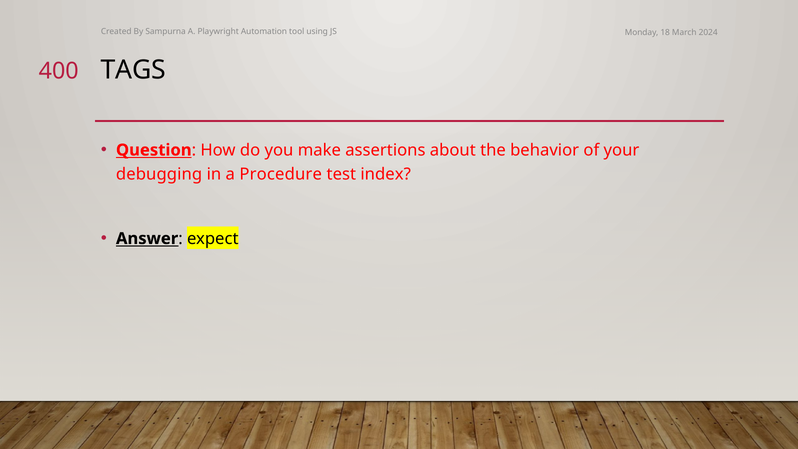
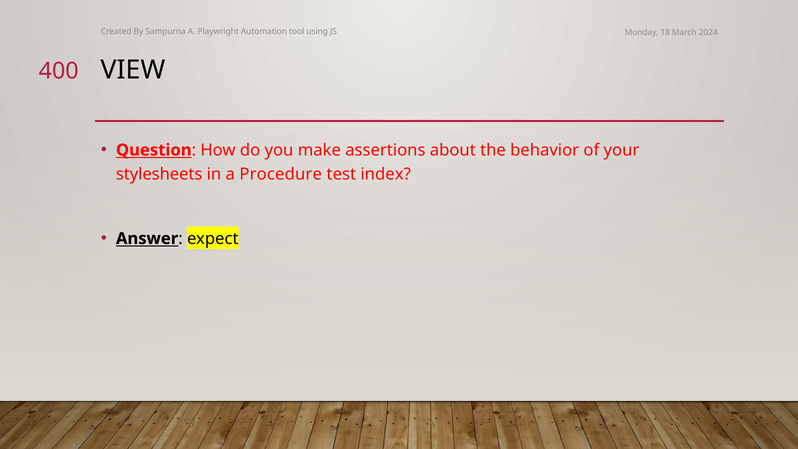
TAGS: TAGS -> VIEW
debugging: debugging -> stylesheets
